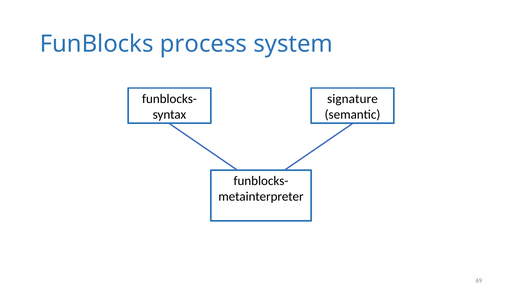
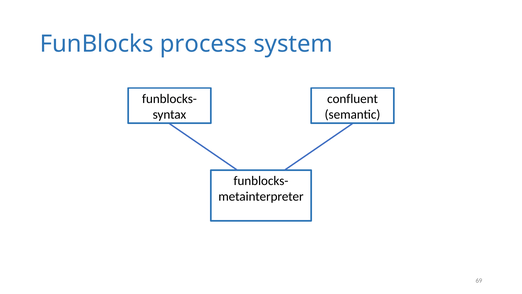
signature: signature -> confluent
